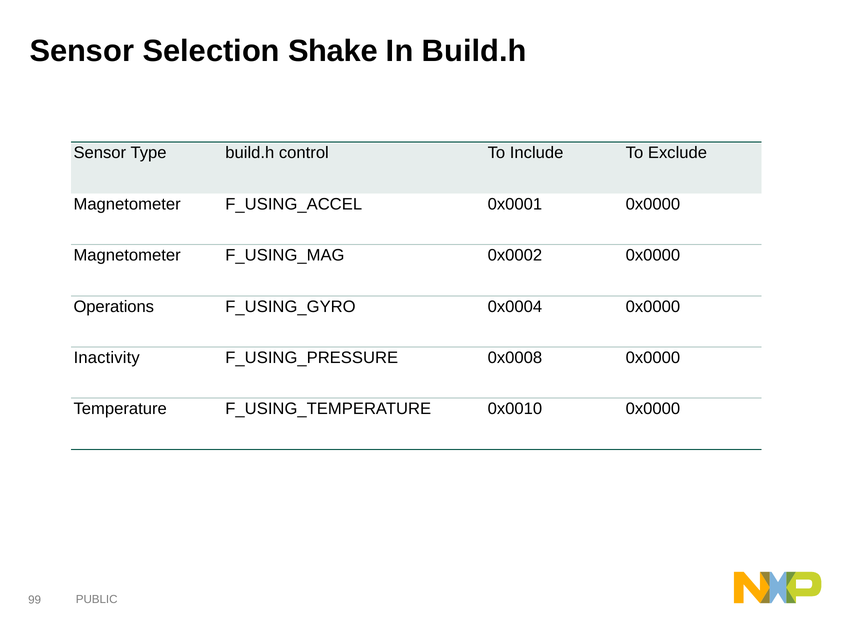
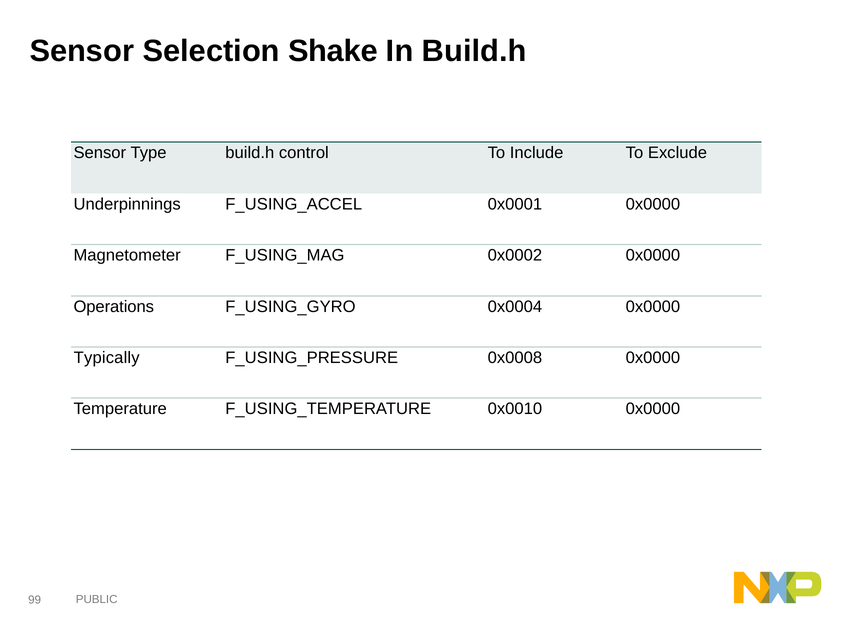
Magnetometer at (127, 204): Magnetometer -> Underpinnings
Inactivity: Inactivity -> Typically
